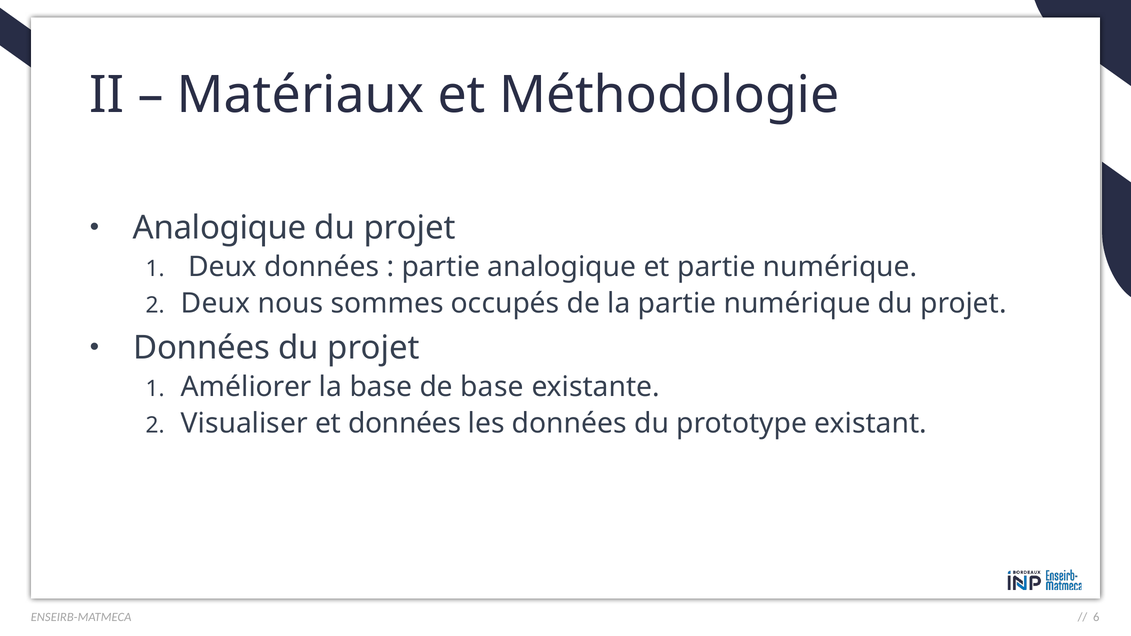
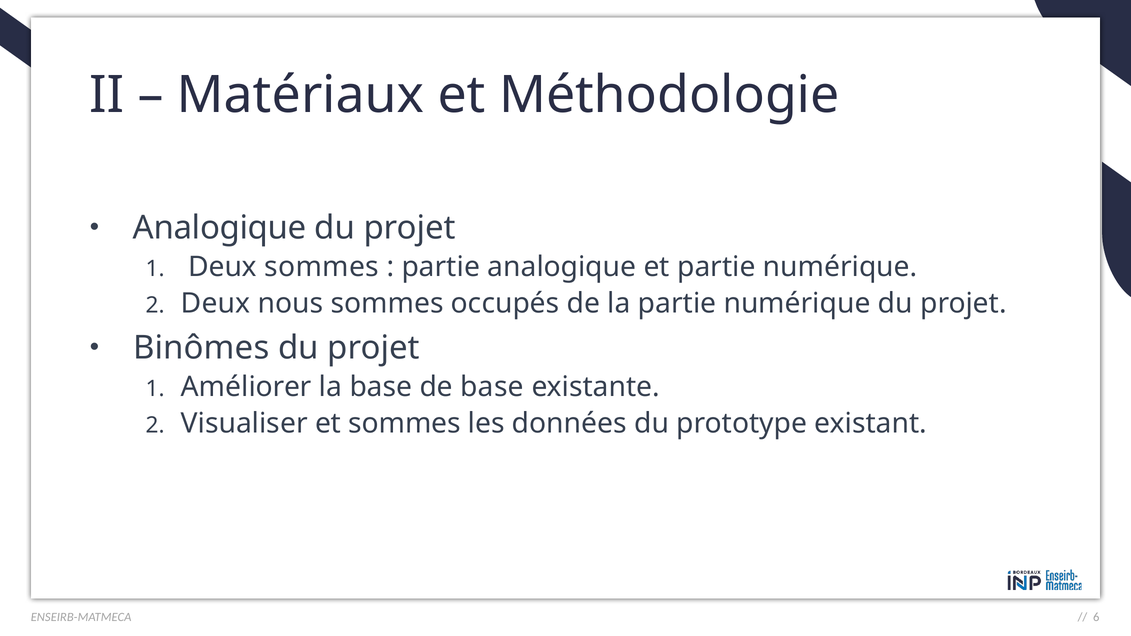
Deux données: données -> sommes
Données at (202, 348): Données -> Binômes
et données: données -> sommes
